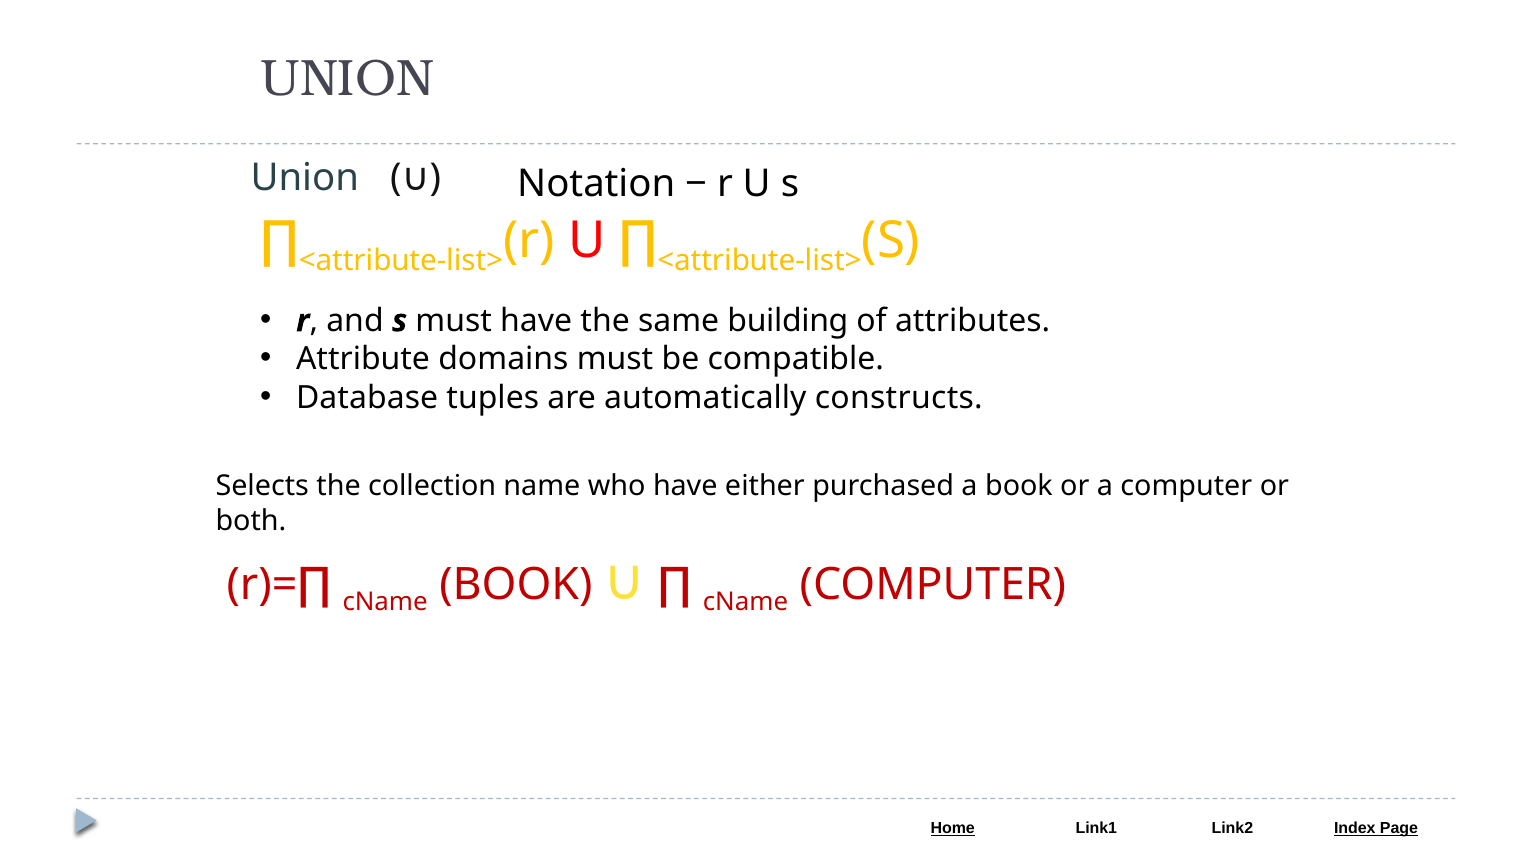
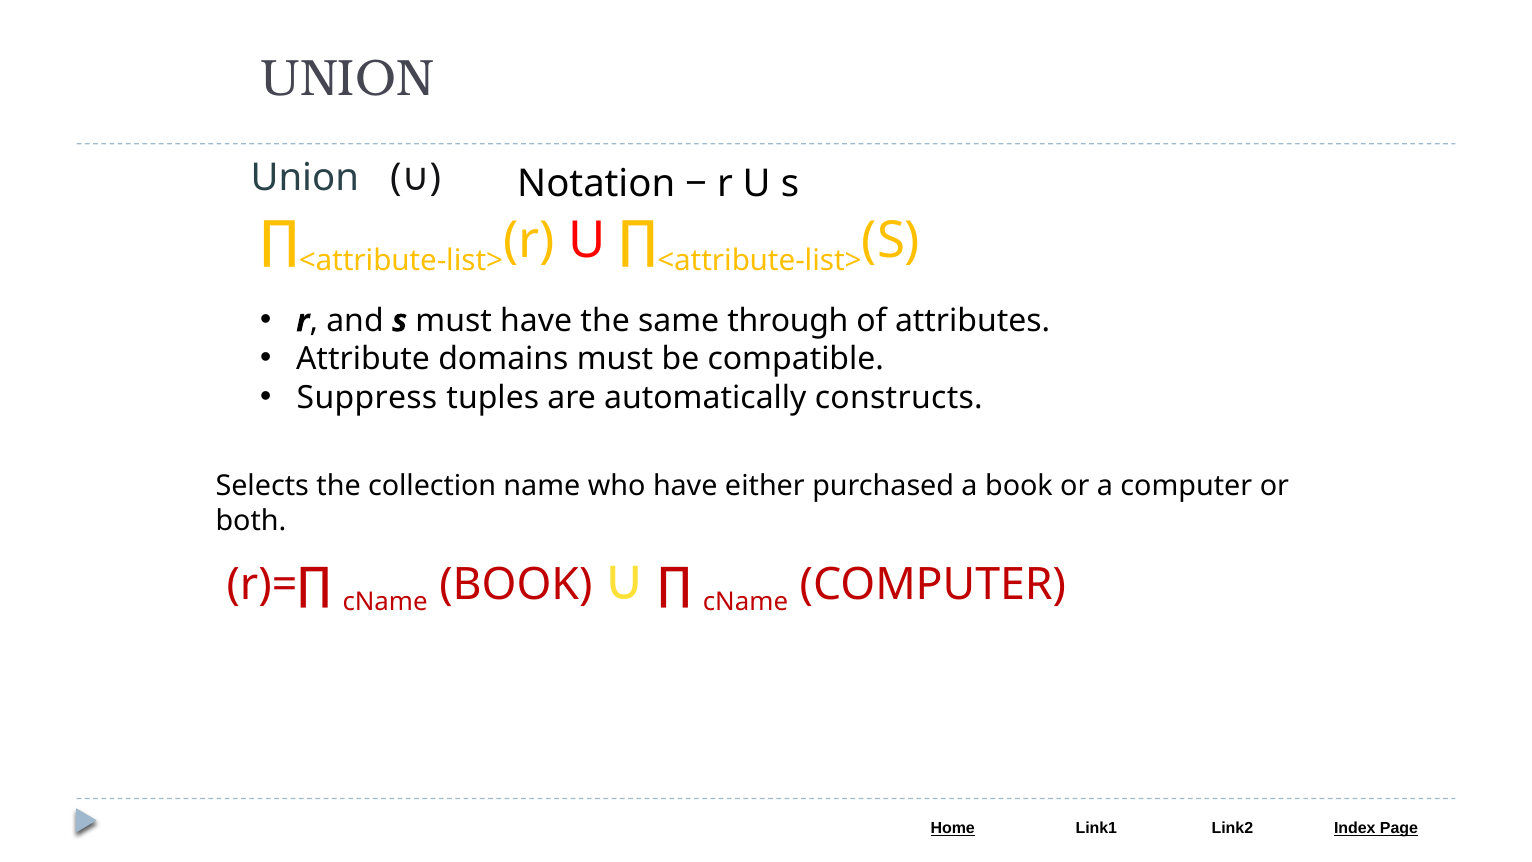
building: building -> through
Database: Database -> Suppress
